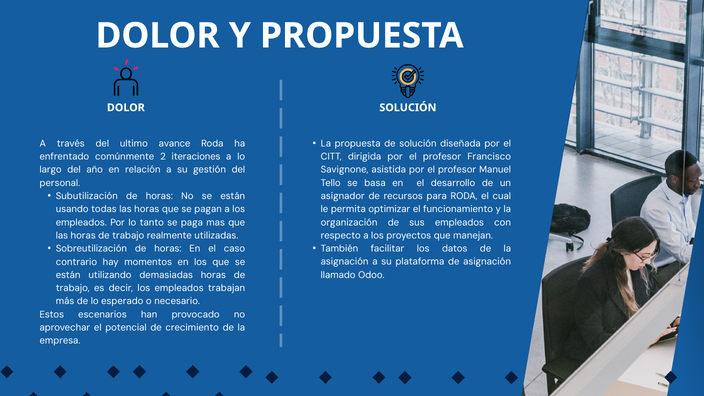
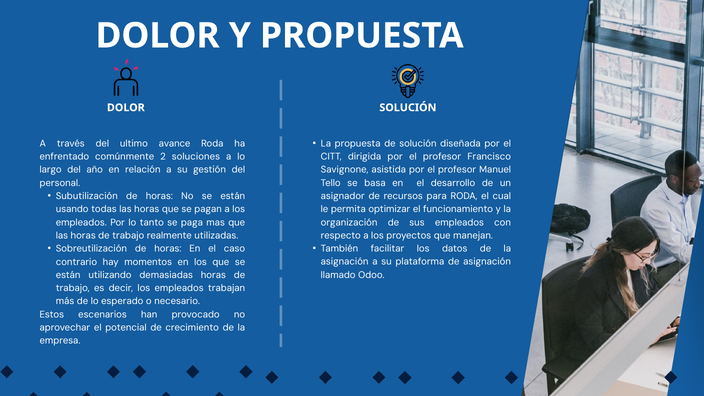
iteraciones: iteraciones -> soluciones
